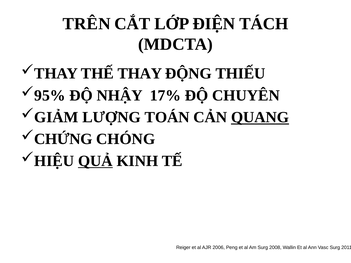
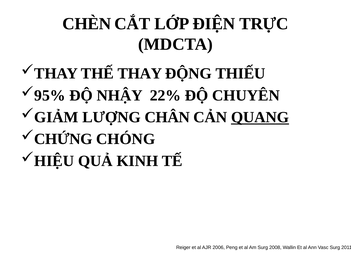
TRÊN: TRÊN -> CHÈN
TÁCH: TÁCH -> TRỰC
17%: 17% -> 22%
TOÁN: TOÁN -> CHÂN
QUẢ underline: present -> none
